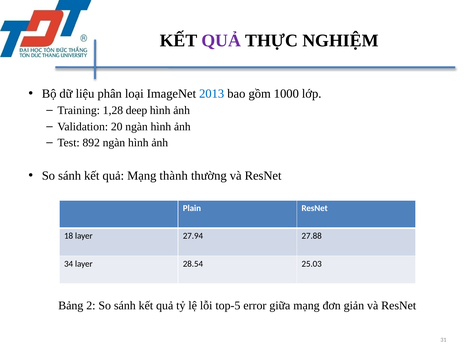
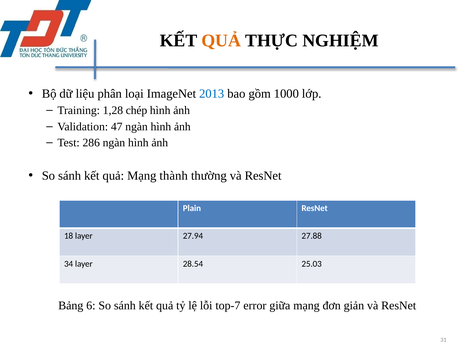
QUẢ at (221, 41) colour: purple -> orange
deep: deep -> chép
20: 20 -> 47
892: 892 -> 286
2: 2 -> 6
top-5: top-5 -> top-7
